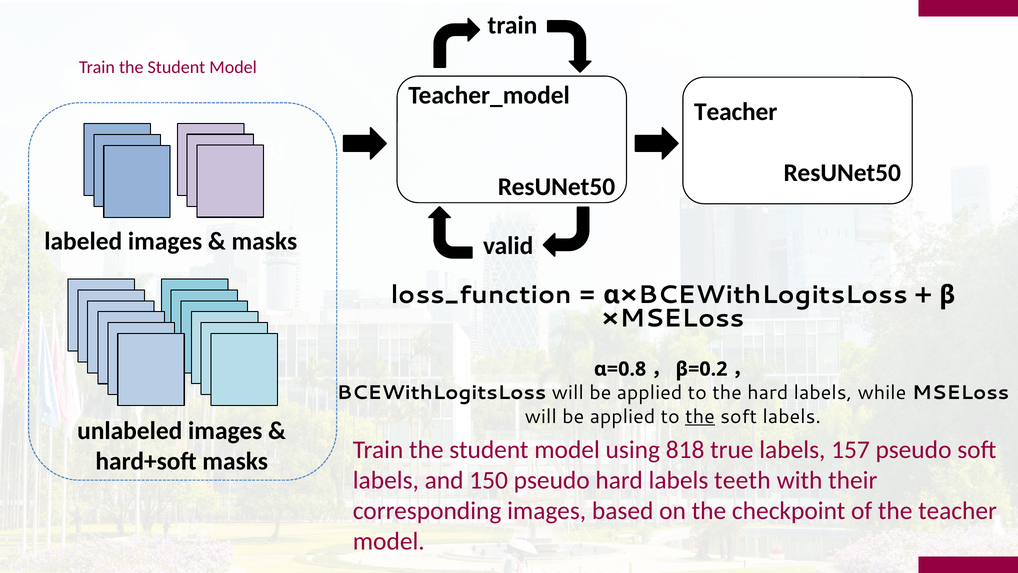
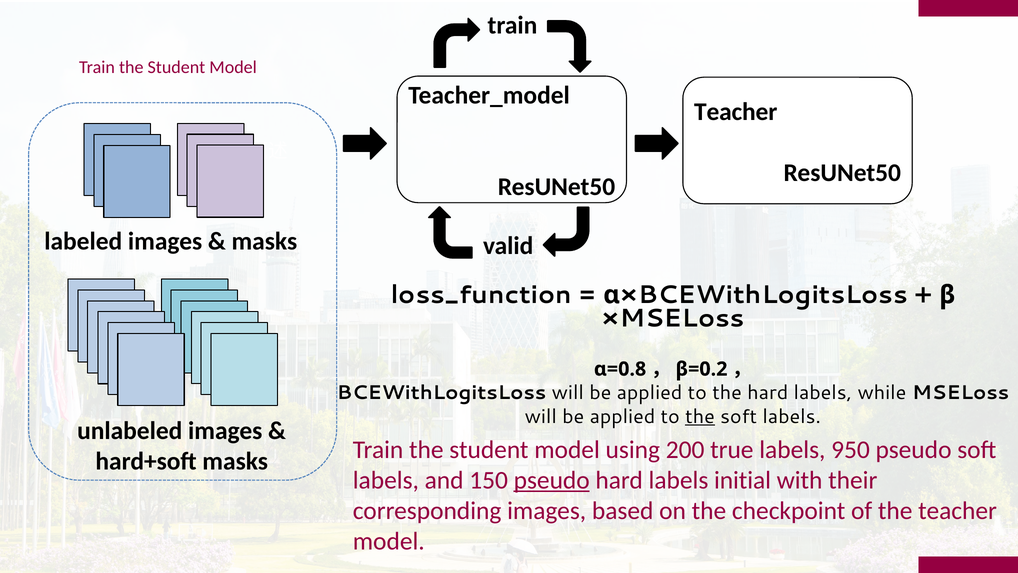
818: 818 -> 200
157: 157 -> 950
pseudo at (552, 480) underline: none -> present
teeth: teeth -> initial
